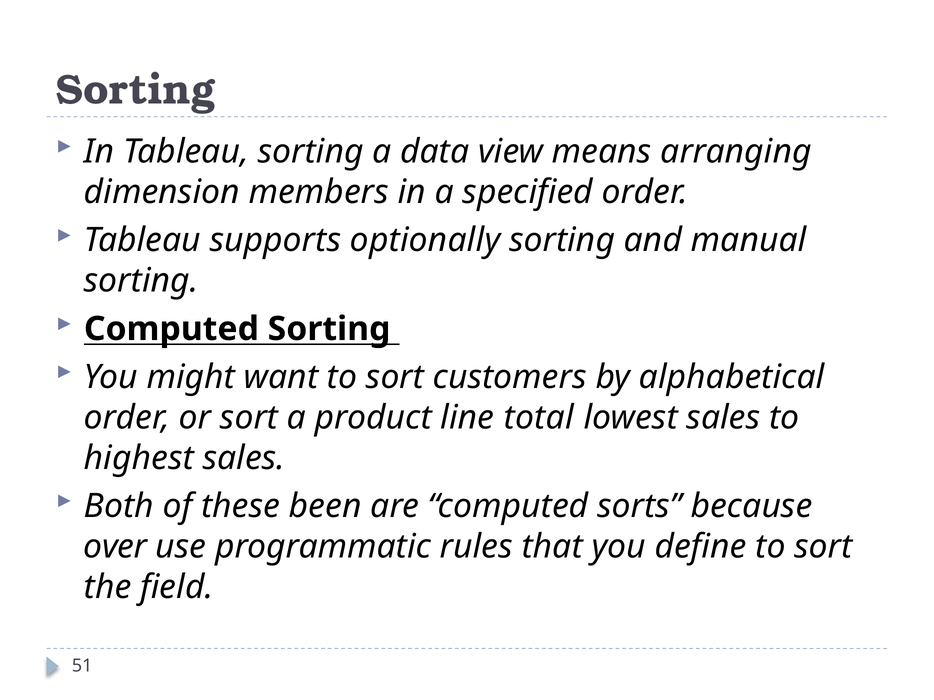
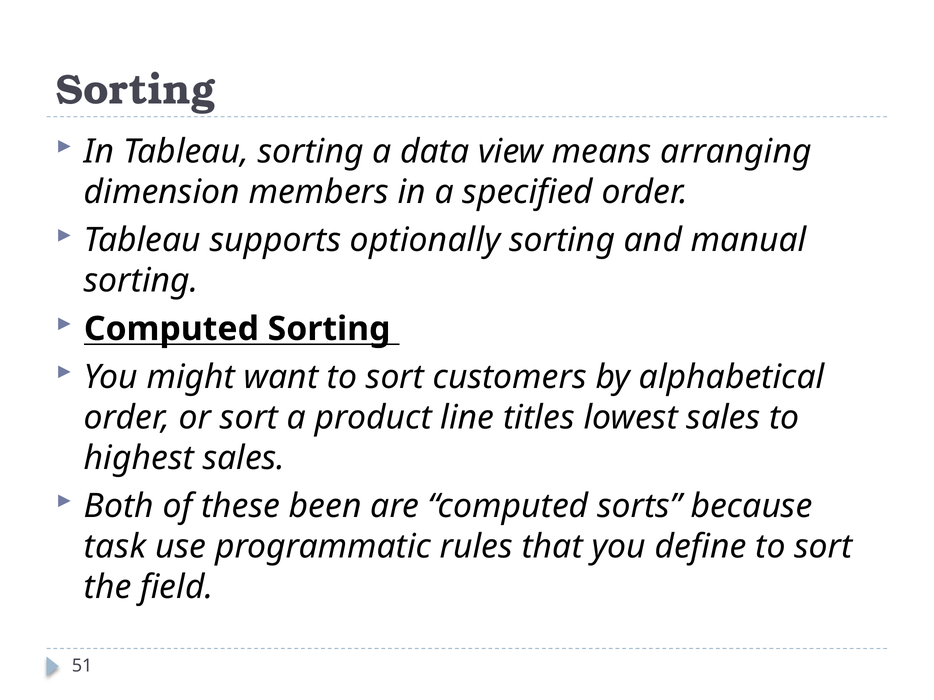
total: total -> titles
over: over -> task
